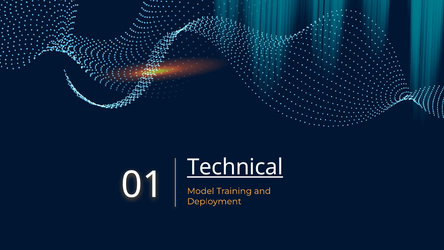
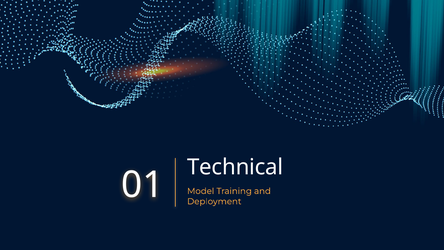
Technical underline: present -> none
